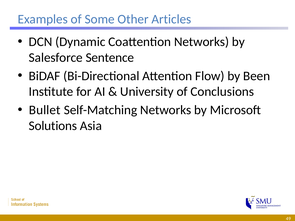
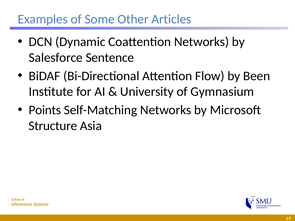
Conclusions: Conclusions -> Gymnasium
Bullet: Bullet -> Points
Solutions: Solutions -> Structure
